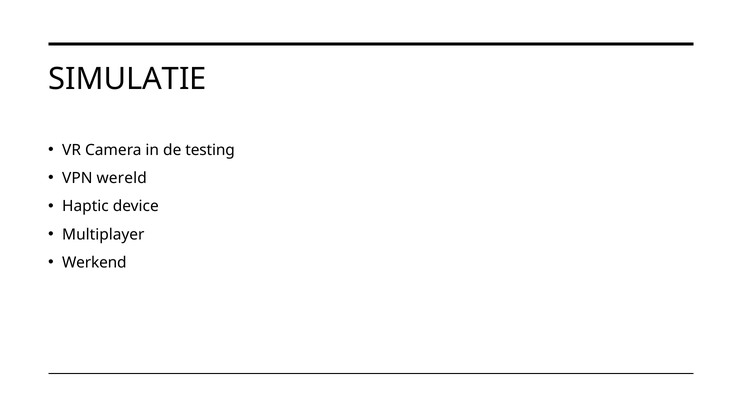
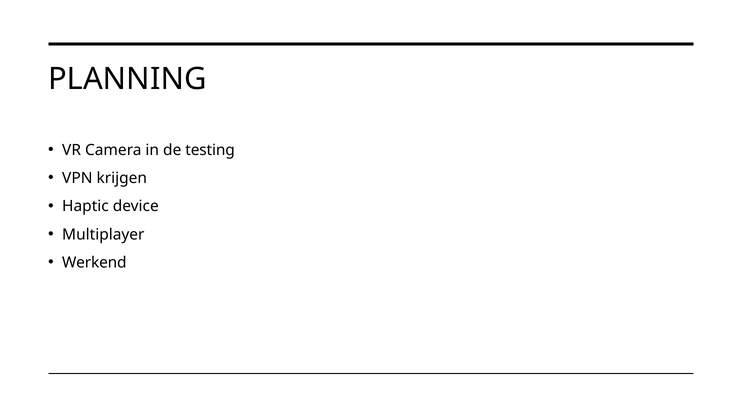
SIMULATIE: SIMULATIE -> PLANNING
wereld: wereld -> krijgen
